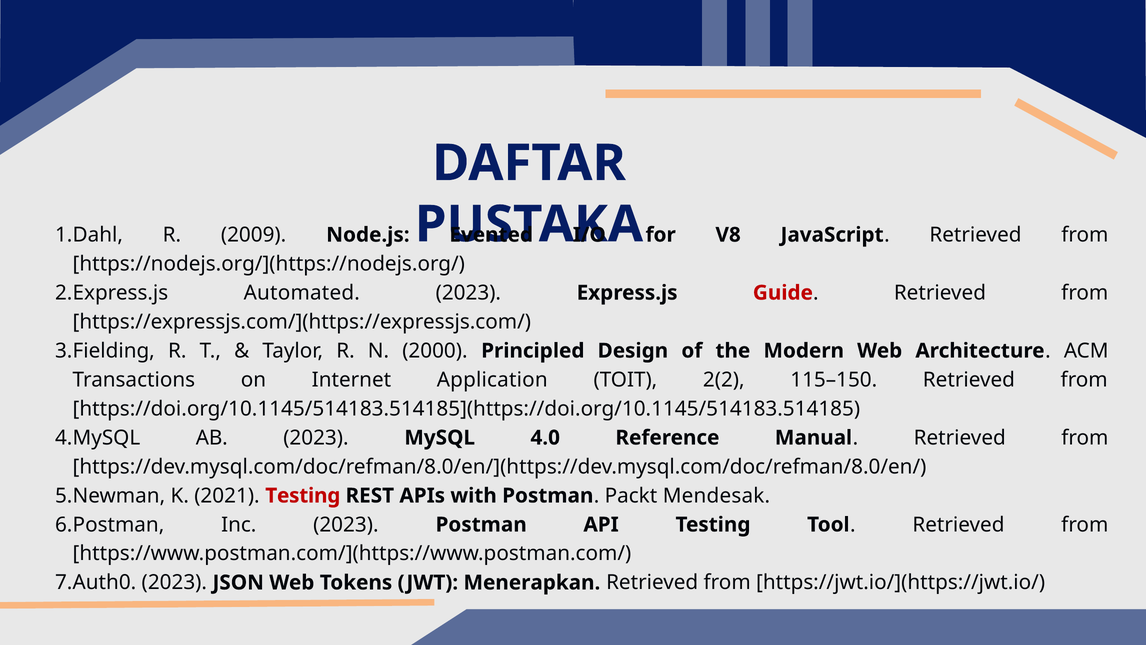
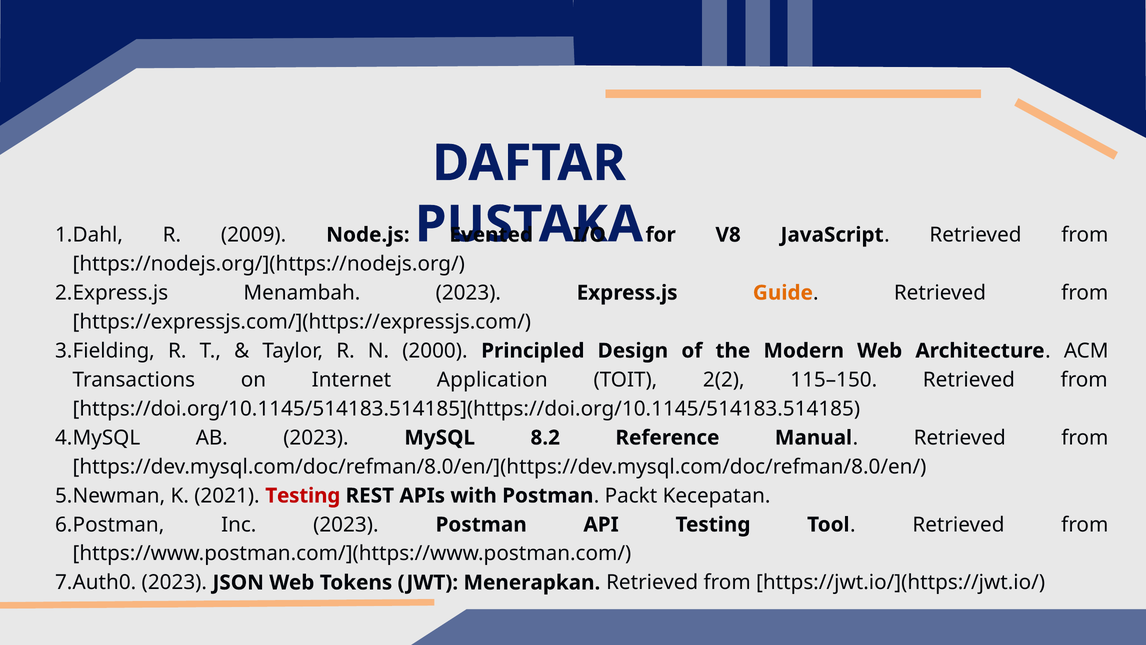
Automated: Automated -> Menambah
Guide colour: red -> orange
4.0: 4.0 -> 8.2
Mendesak: Mendesak -> Kecepatan
